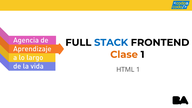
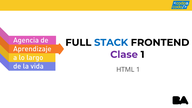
Clase colour: orange -> purple
